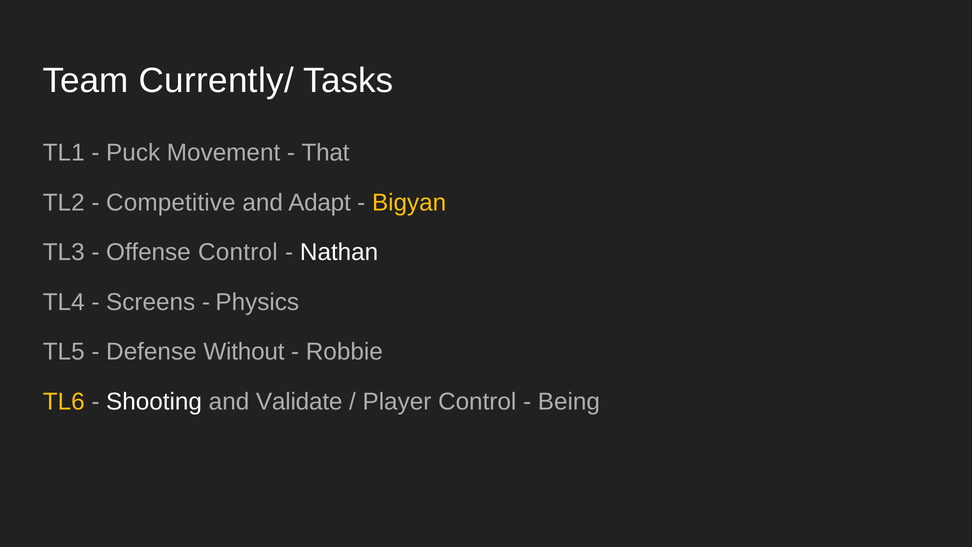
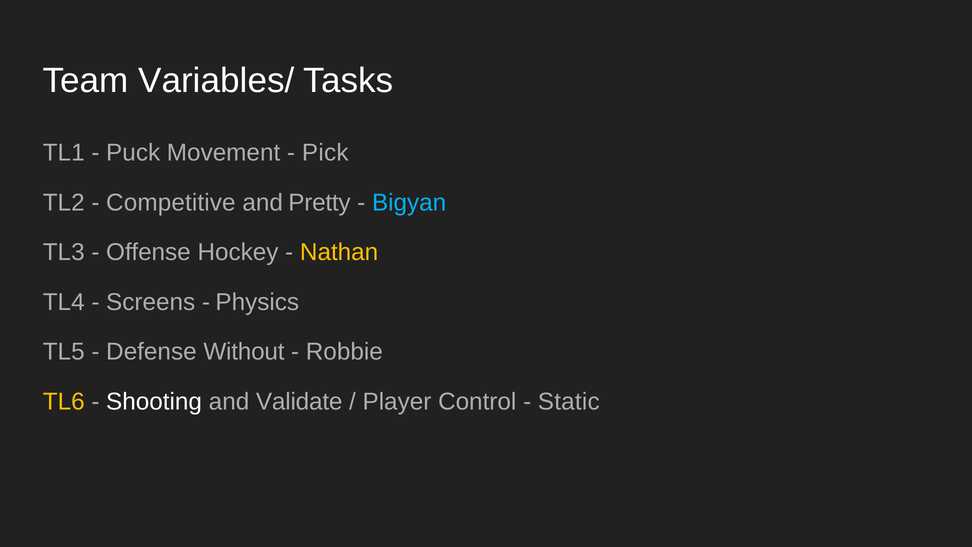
Currently/: Currently/ -> Variables/
That: That -> Pick
Adapt: Adapt -> Pretty
Bigyan colour: yellow -> light blue
Offense Control: Control -> Hockey
Nathan colour: white -> yellow
Being: Being -> Static
